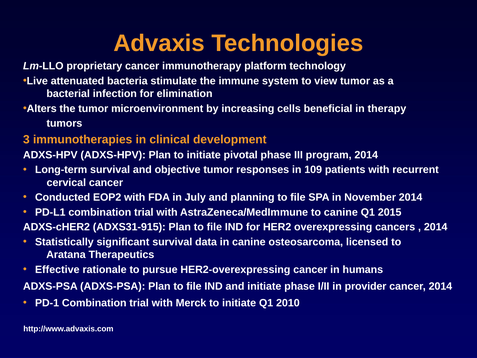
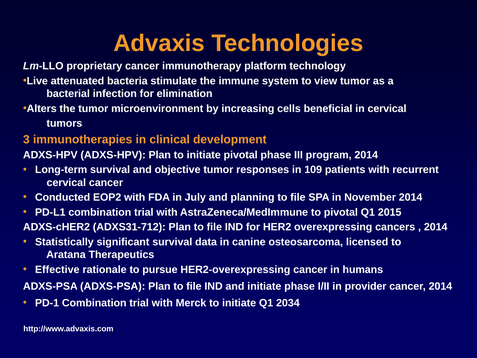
in therapy: therapy -> cervical
to canine: canine -> pivotal
ADXS31-915: ADXS31-915 -> ADXS31-712
2010: 2010 -> 2034
